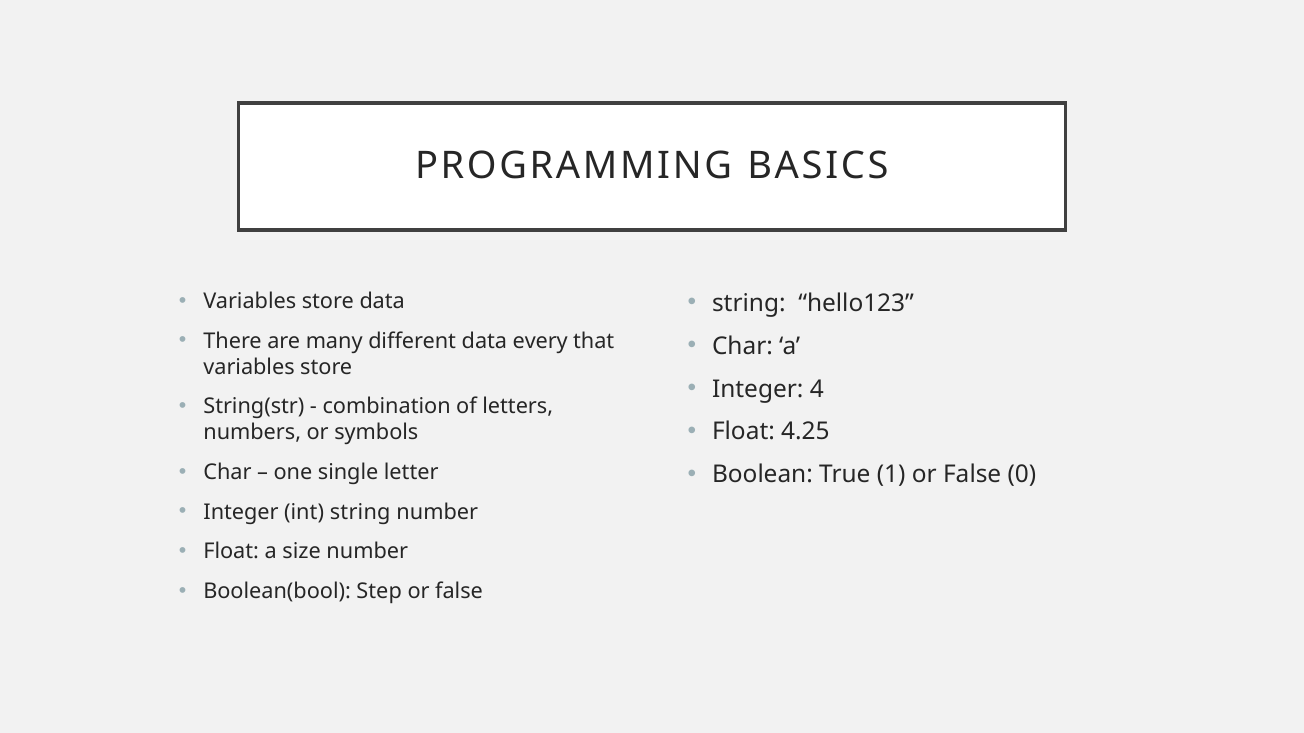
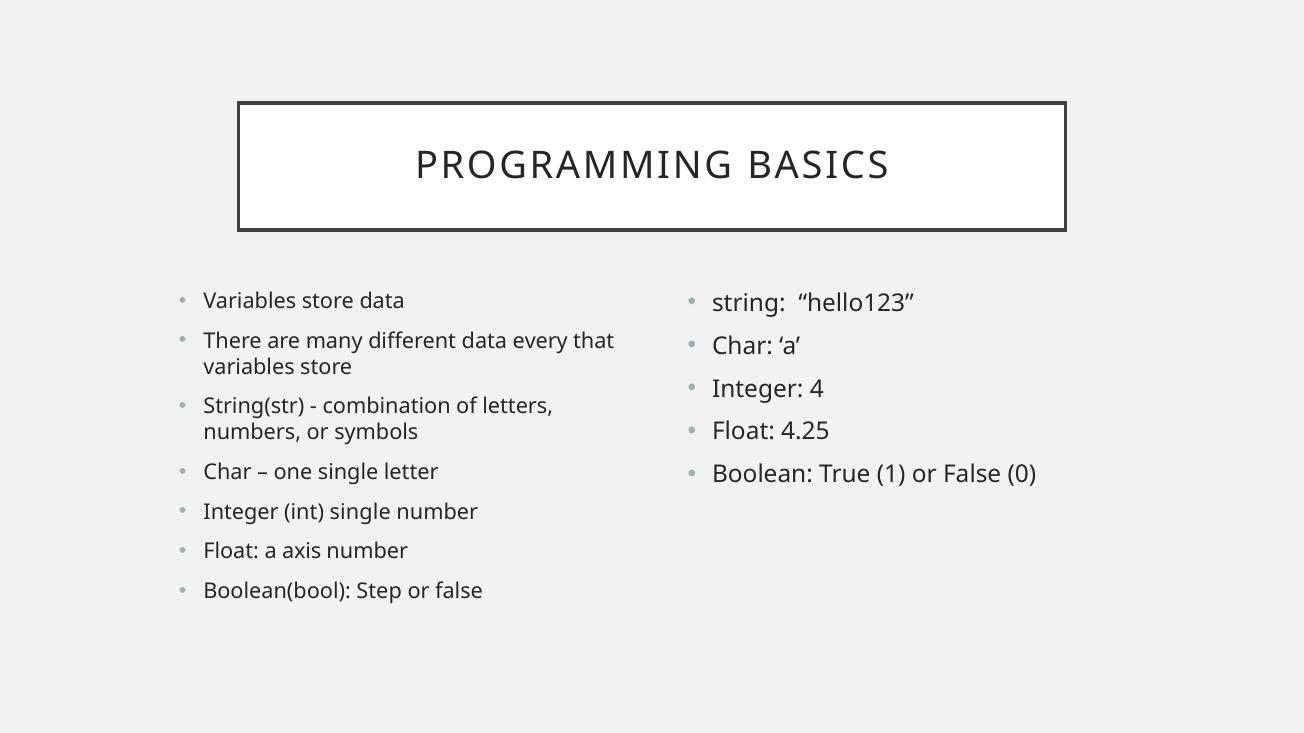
int string: string -> single
size: size -> axis
